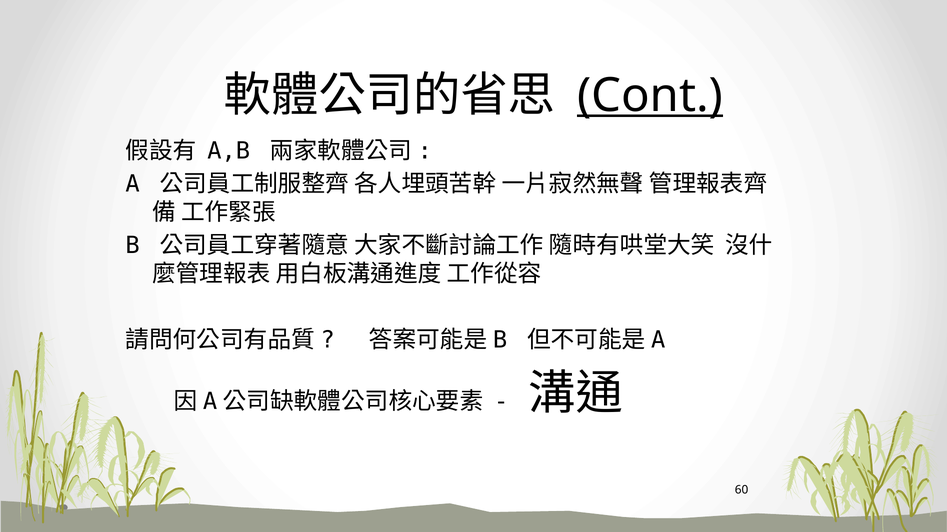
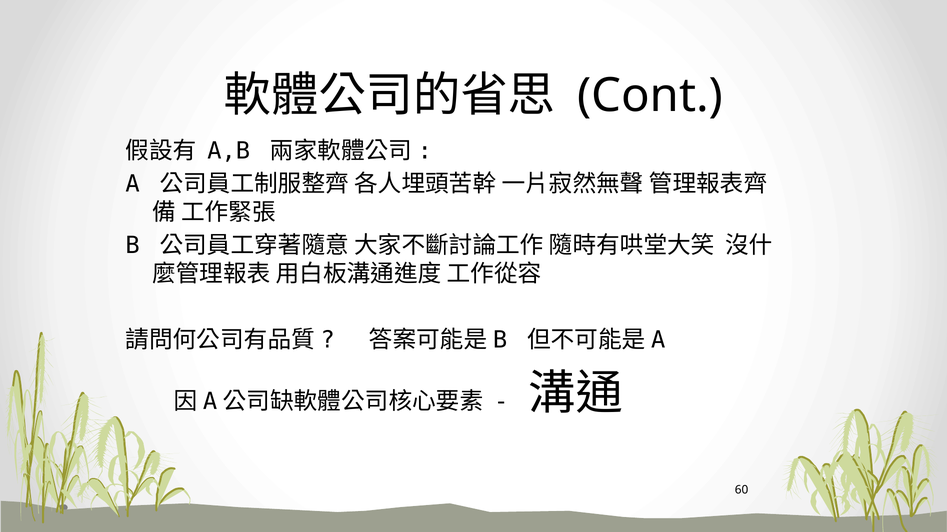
Cont underline: present -> none
